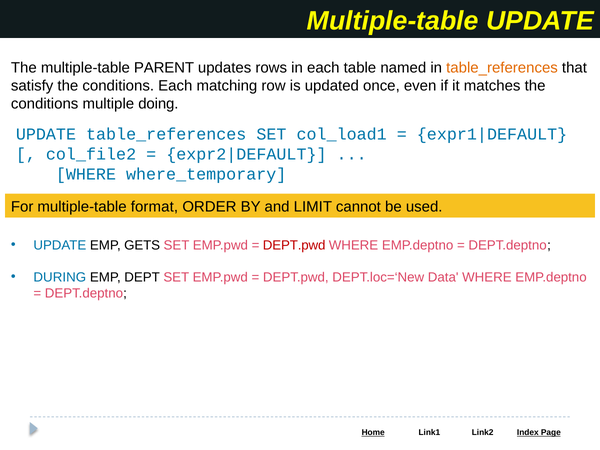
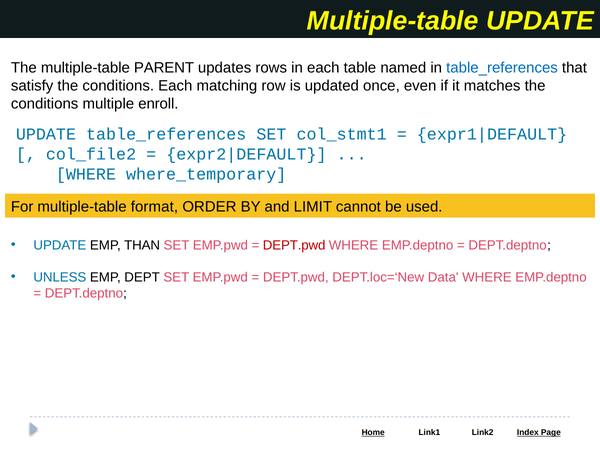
table_references at (502, 68) colour: orange -> blue
doing: doing -> enroll
col_load1: col_load1 -> col_stmt1
GETS: GETS -> THAN
DURING: DURING -> UNLESS
